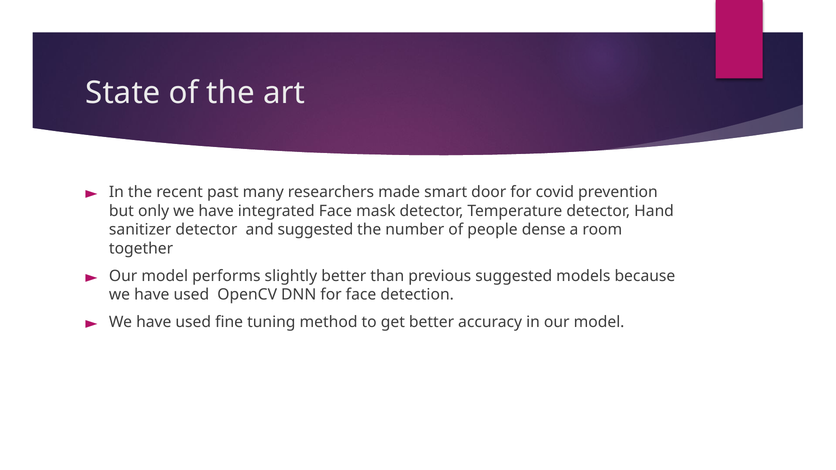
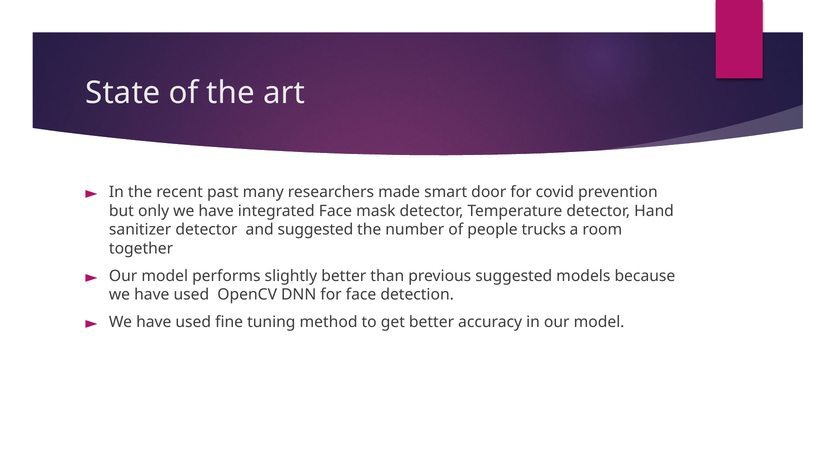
dense: dense -> trucks
